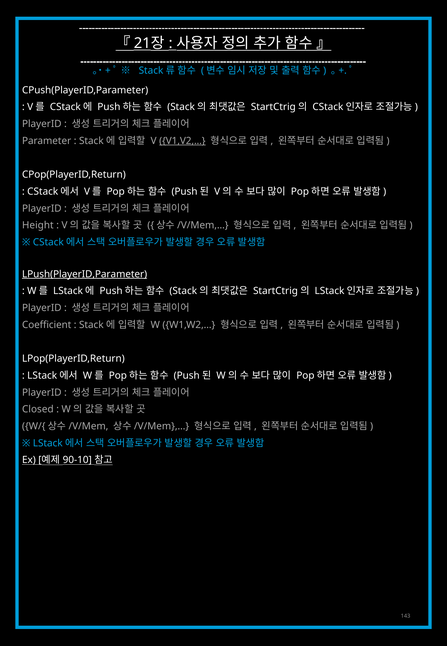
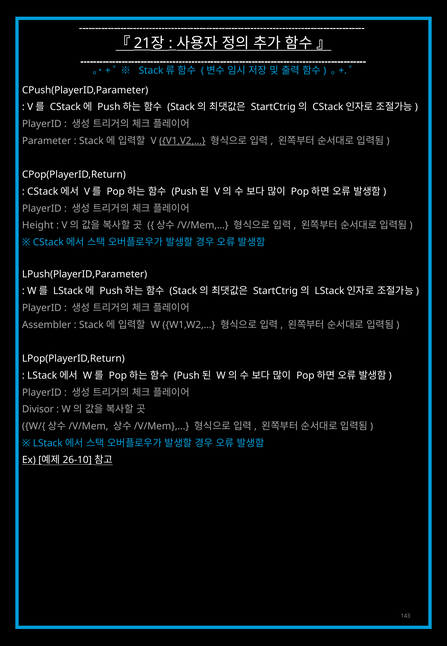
LPush(PlayerID,Parameter underline: present -> none
Coefficient: Coefficient -> Assembler
Closed: Closed -> Divisor
90-10: 90-10 -> 26-10
